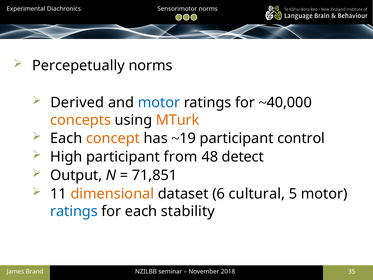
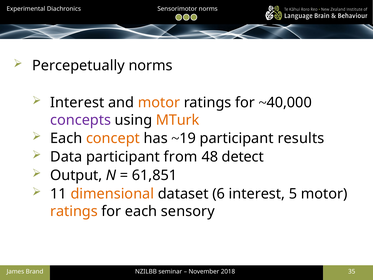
Derived at (77, 102): Derived -> Interest
motor at (159, 102) colour: blue -> orange
concepts colour: orange -> purple
control: control -> results
High: High -> Data
71,851: 71,851 -> 61,851
6 cultural: cultural -> interest
ratings at (74, 211) colour: blue -> orange
stability: stability -> sensory
